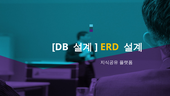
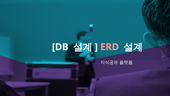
ERD colour: yellow -> pink
